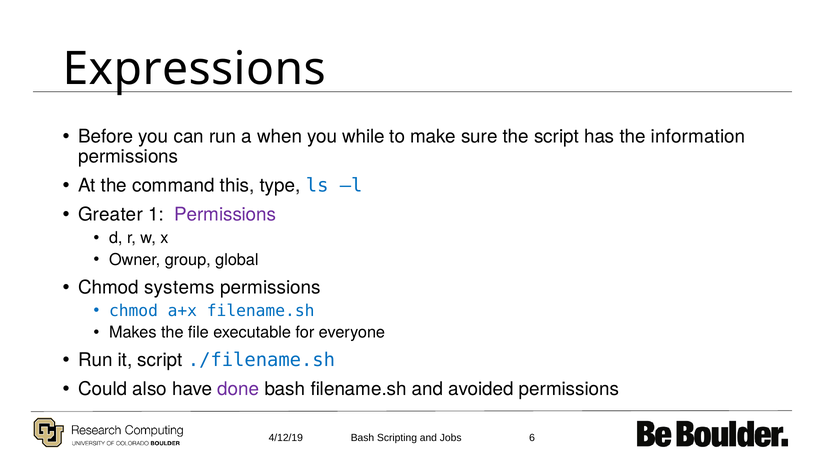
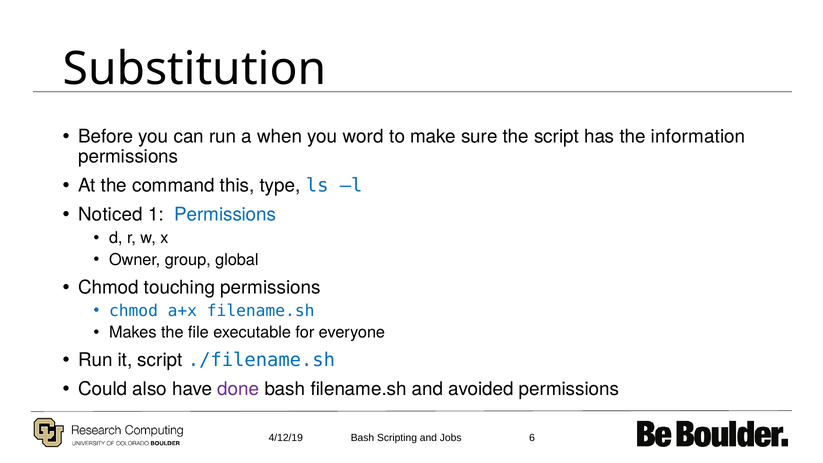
Expressions: Expressions -> Substitution
while: while -> word
Greater: Greater -> Noticed
Permissions at (225, 215) colour: purple -> blue
systems: systems -> touching
